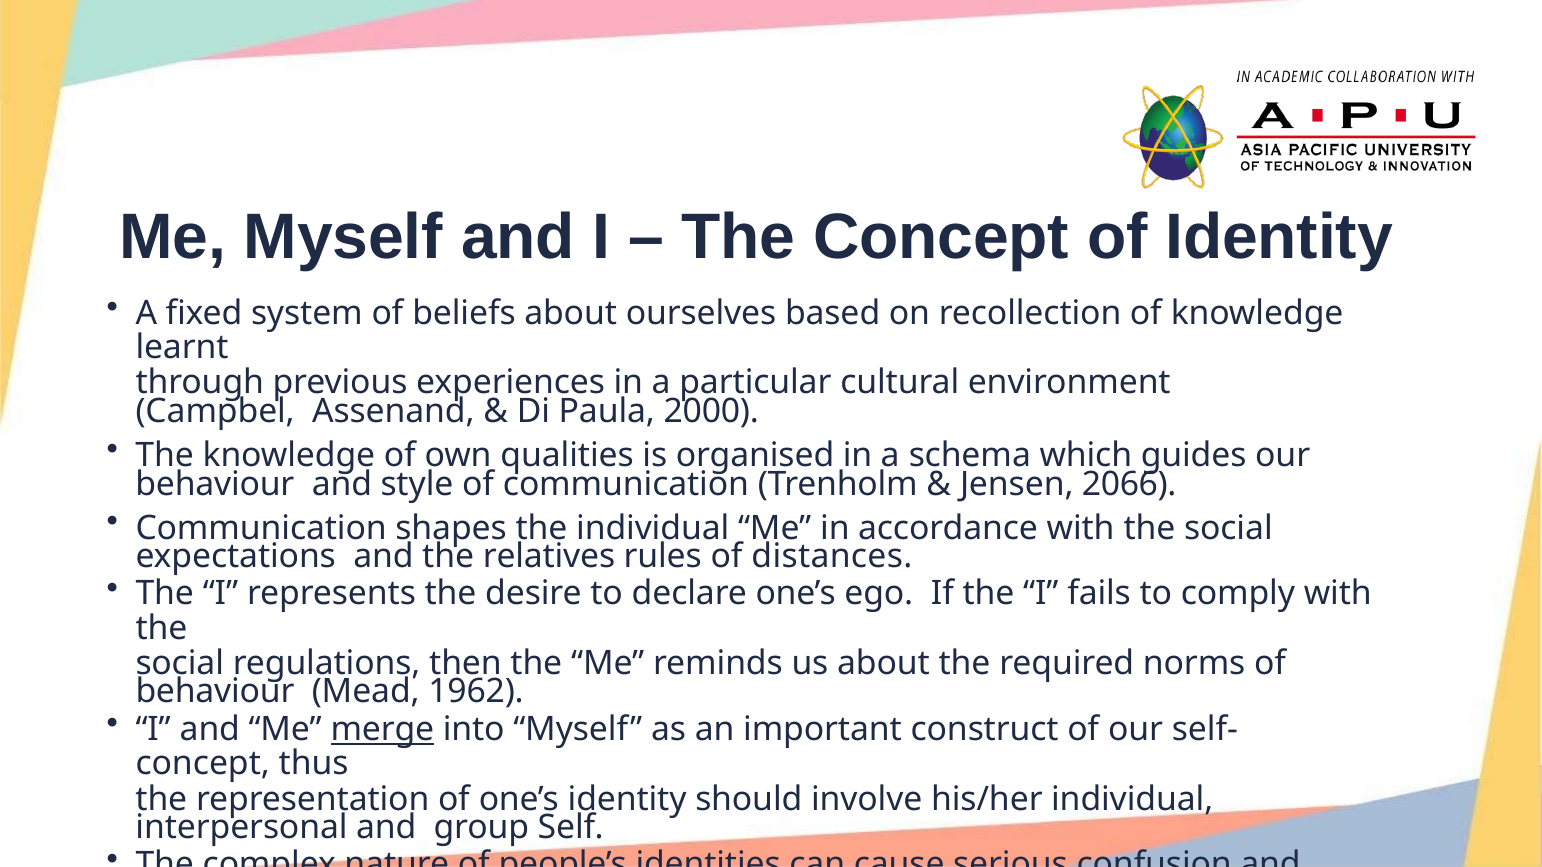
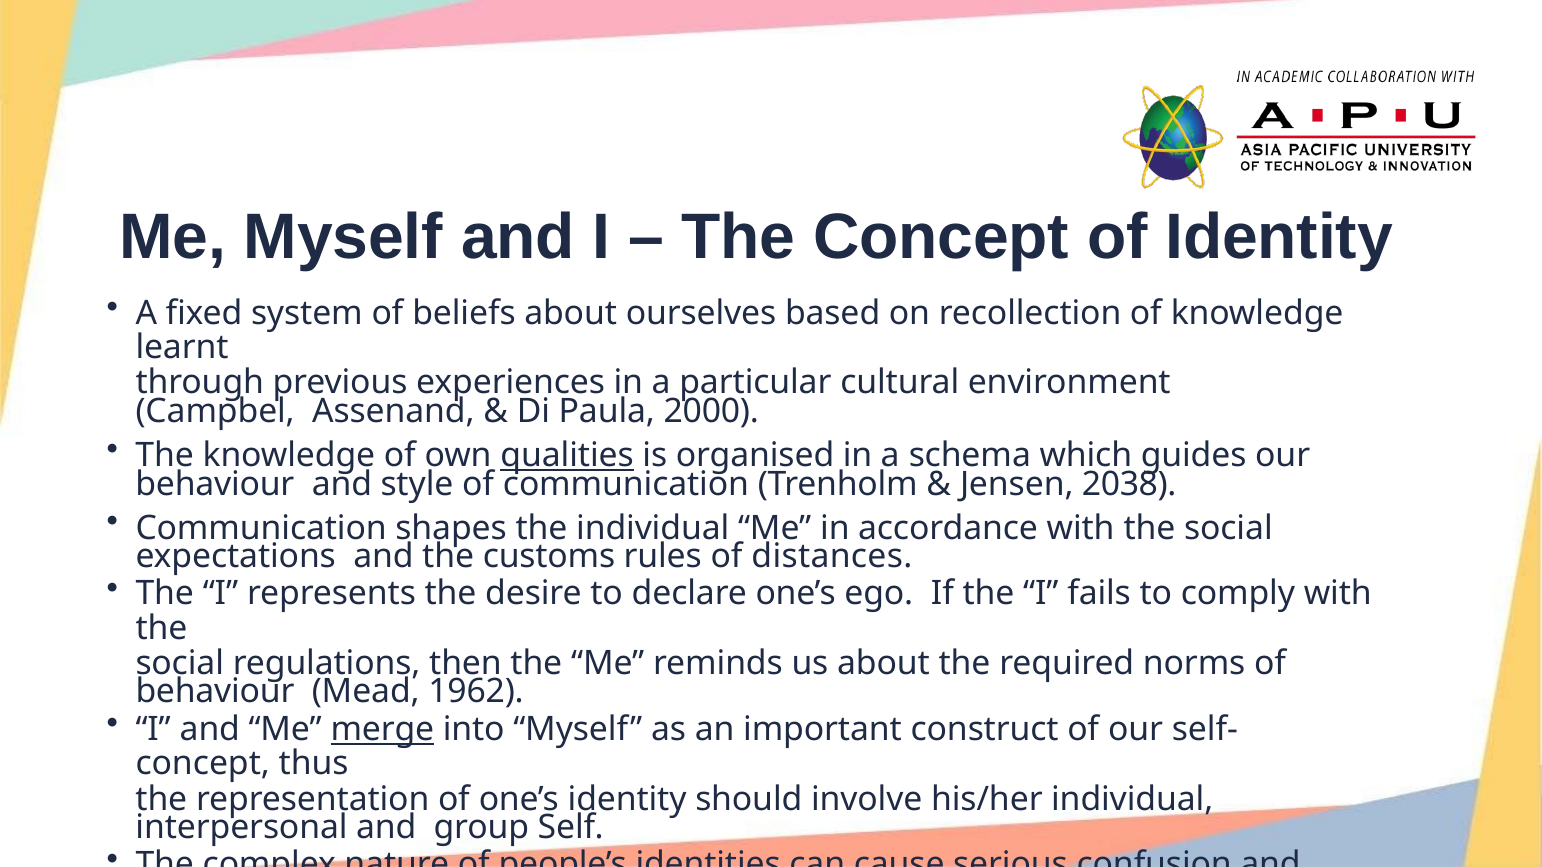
qualities underline: none -> present
2066: 2066 -> 2038
relatives: relatives -> customs
